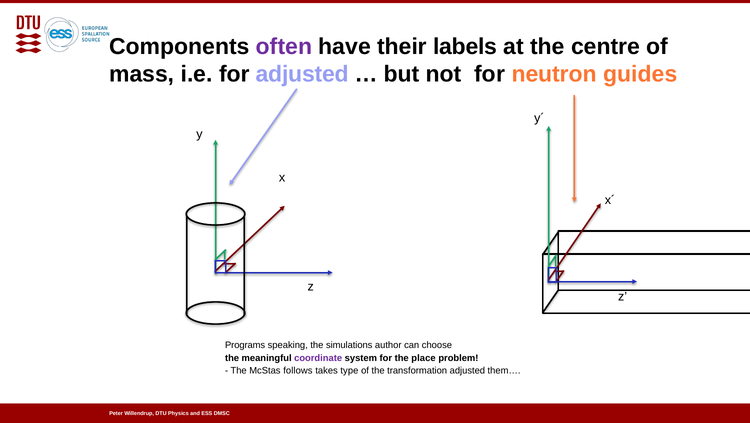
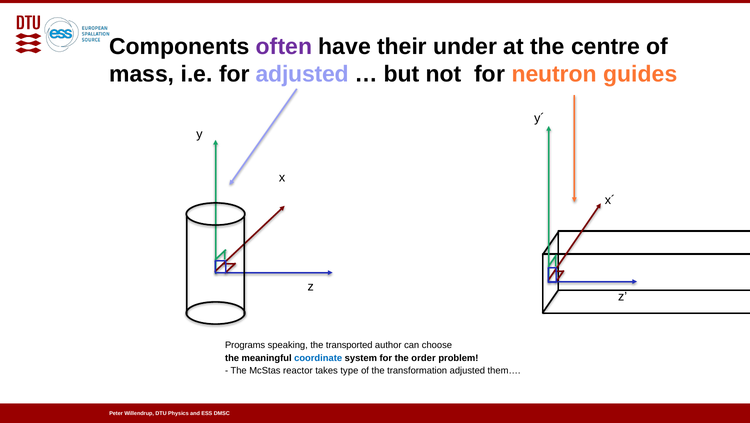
labels: labels -> under
simulations: simulations -> transported
coordinate colour: purple -> blue
place: place -> order
follows: follows -> reactor
